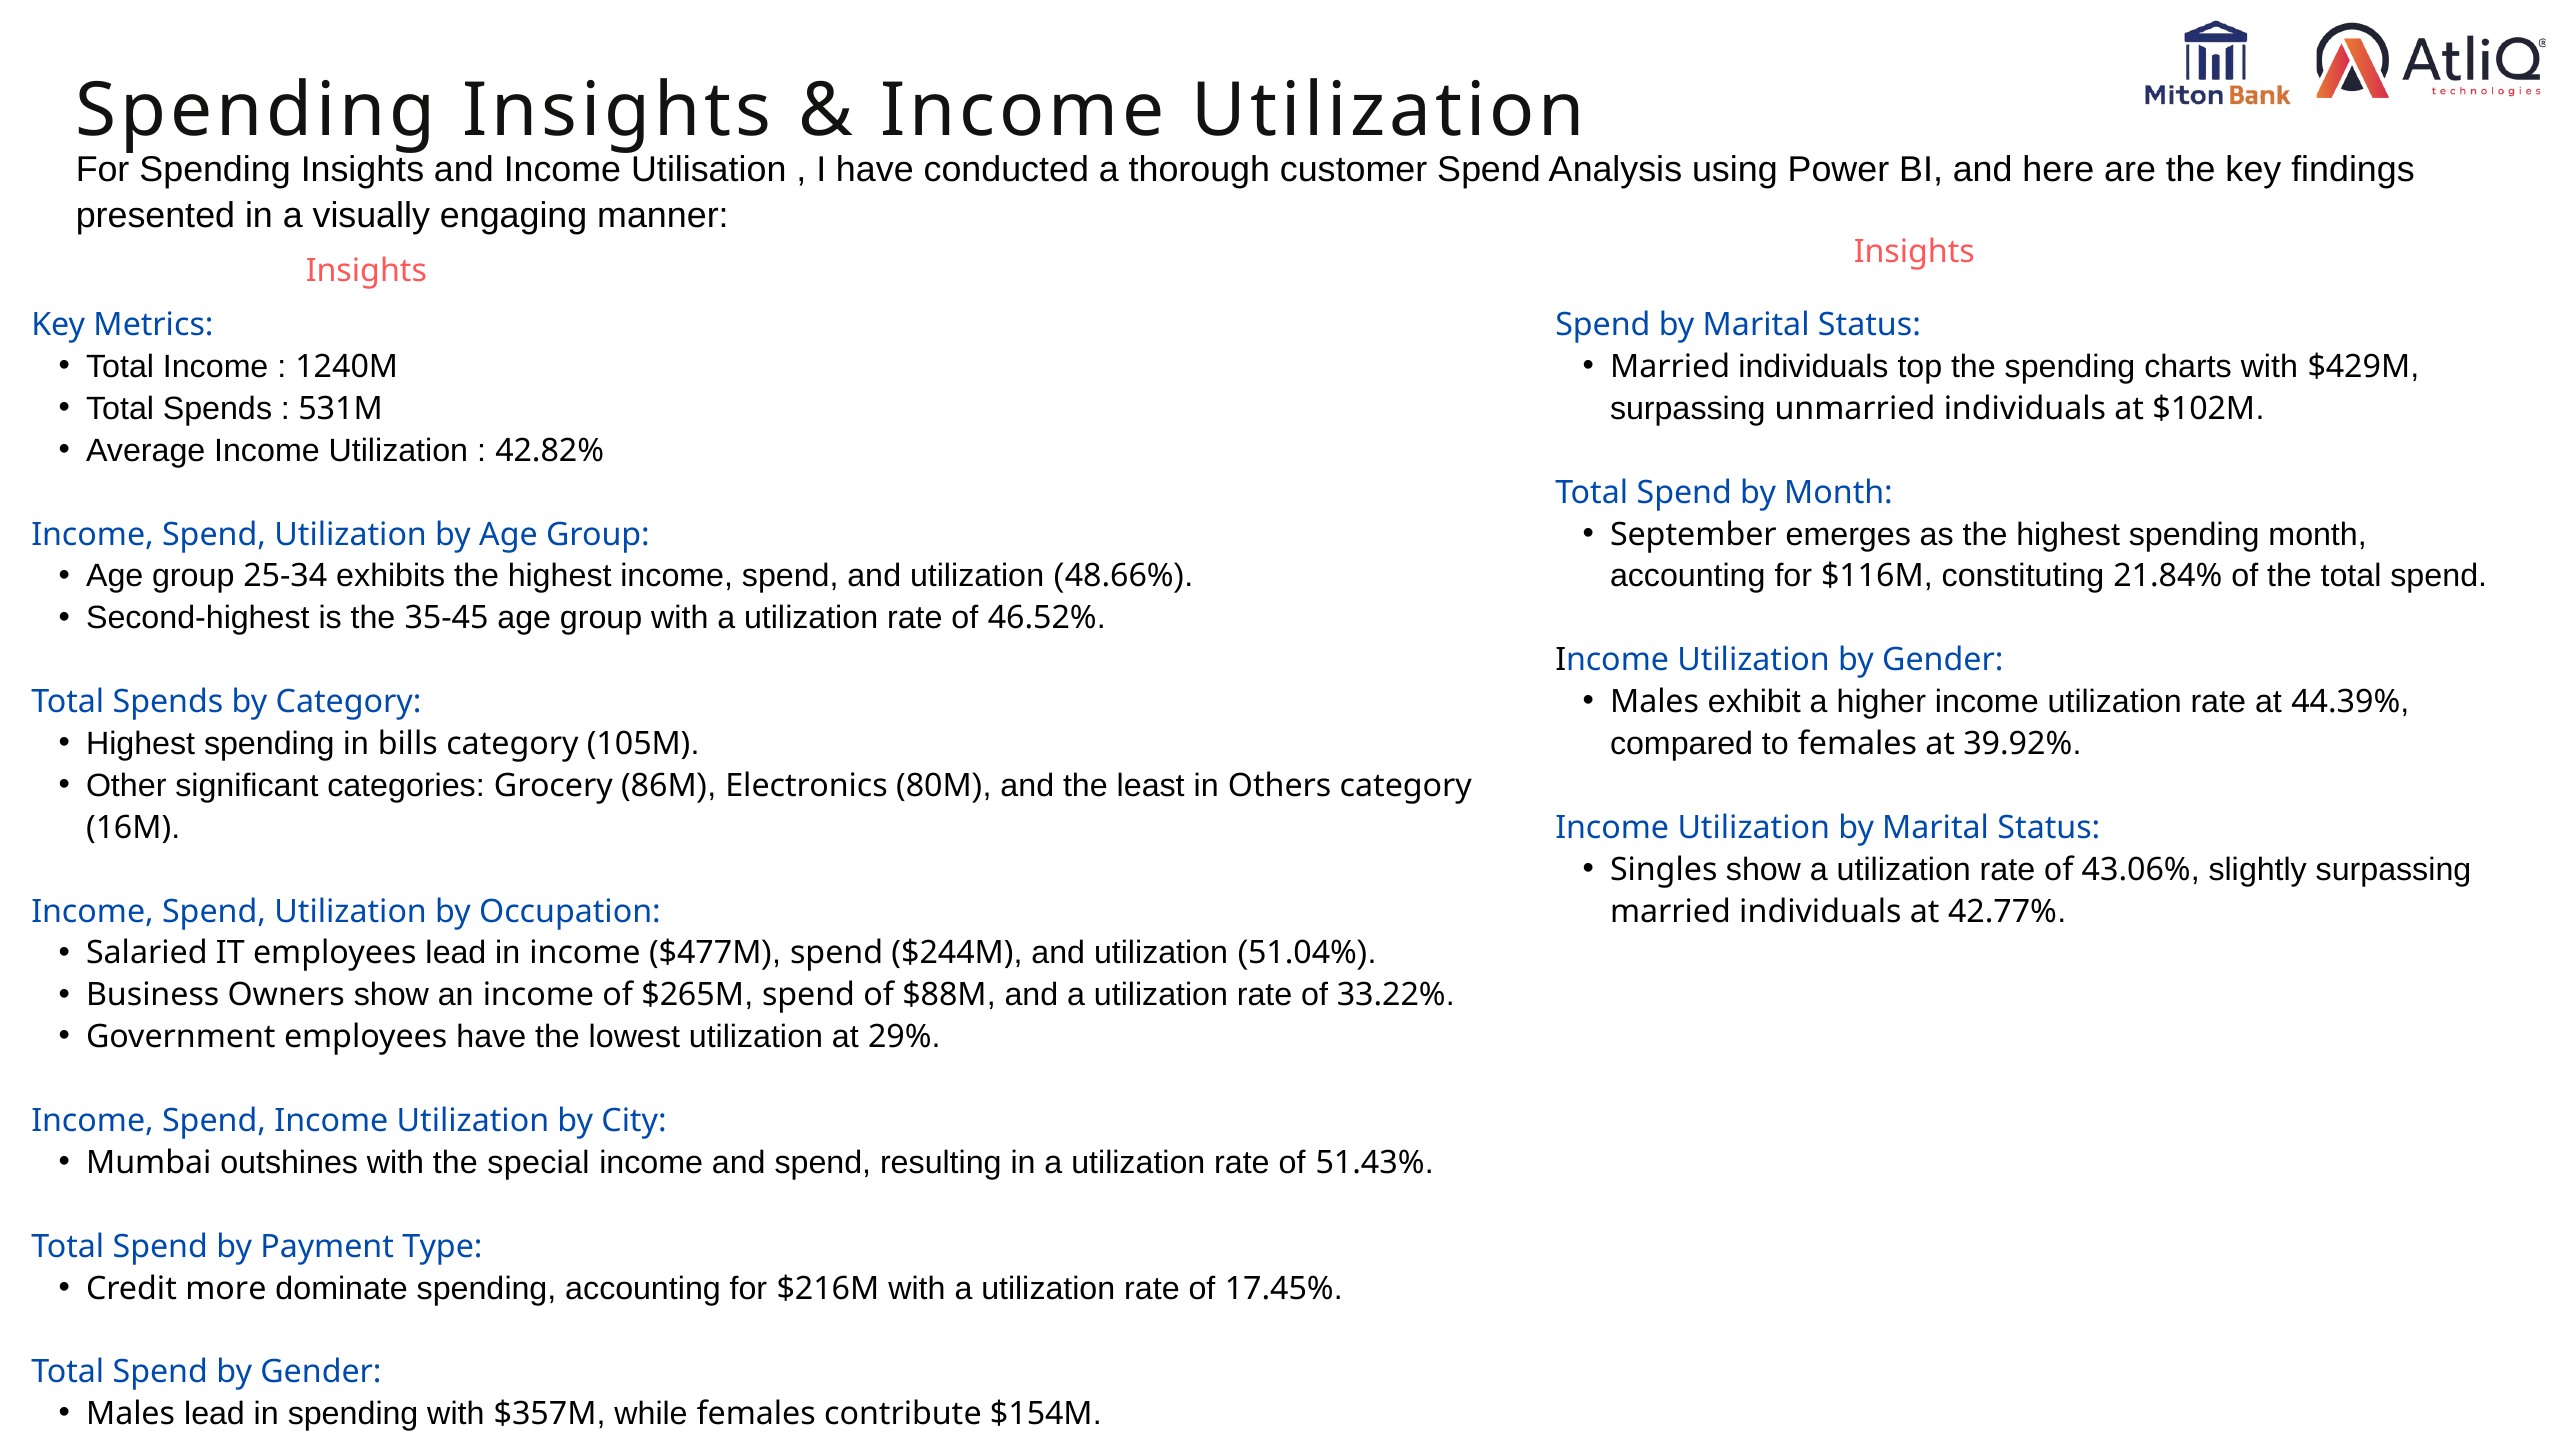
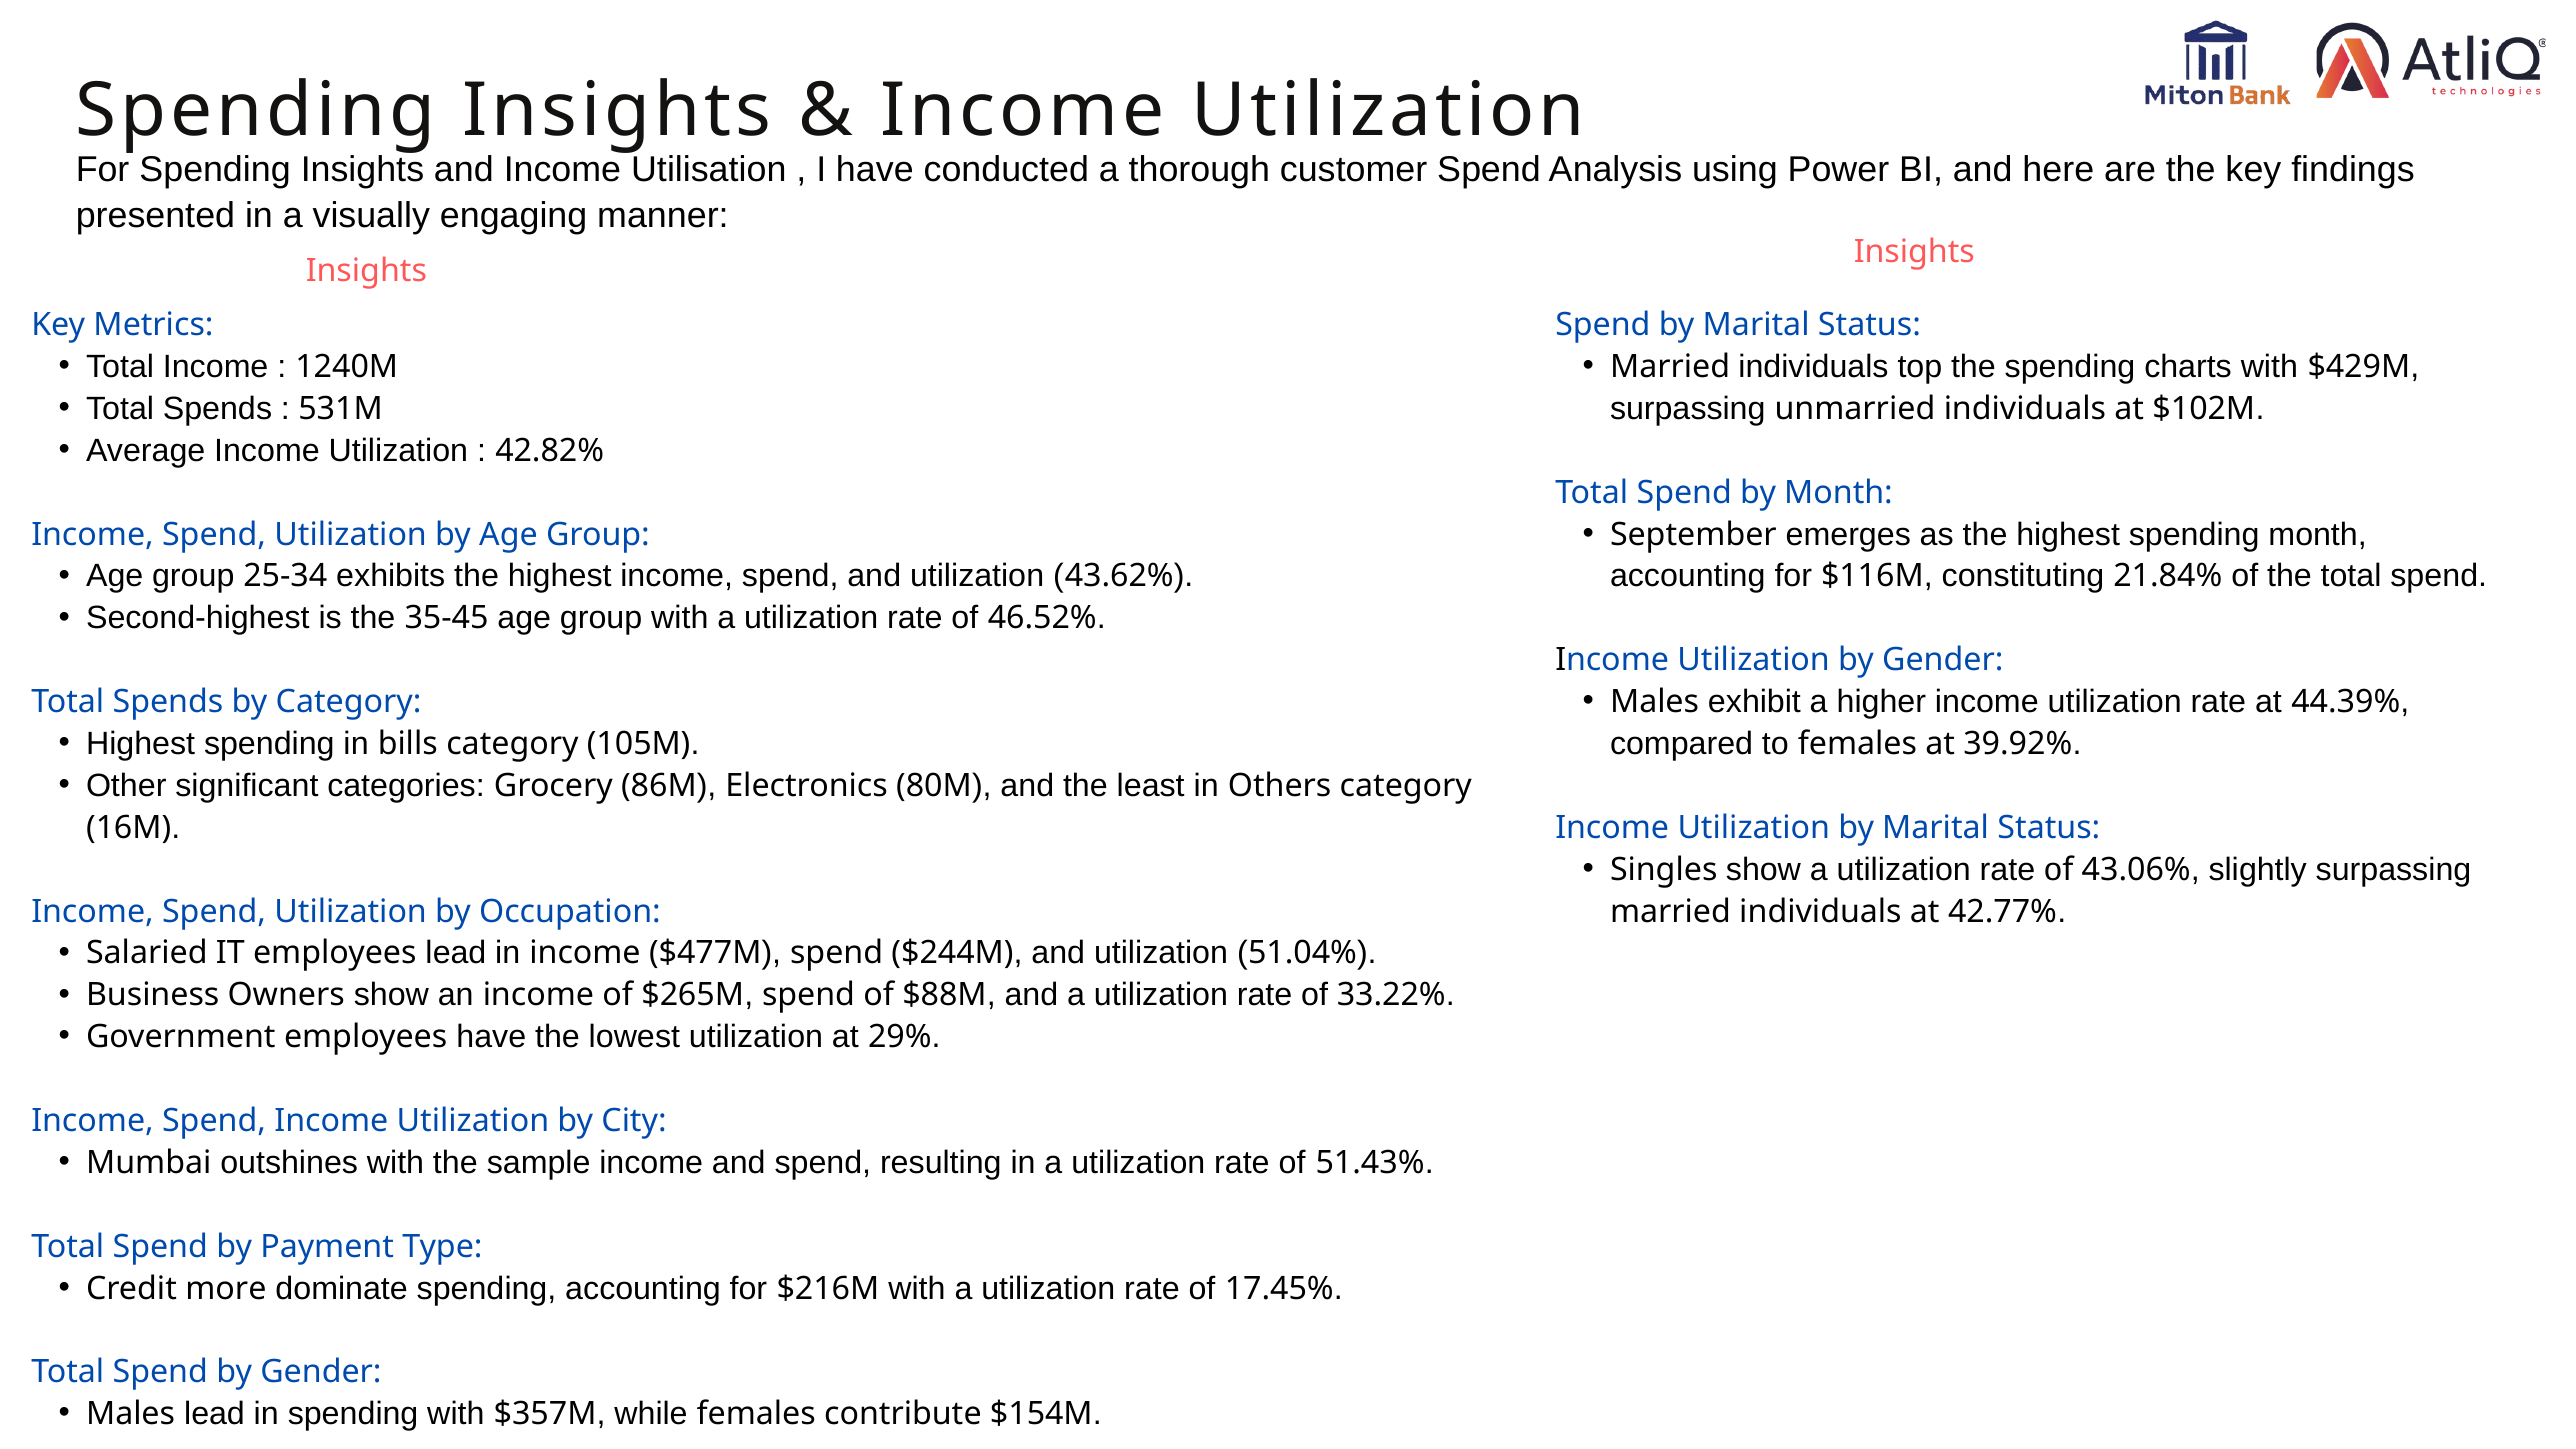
48.66%: 48.66% -> 43.62%
special: special -> sample
